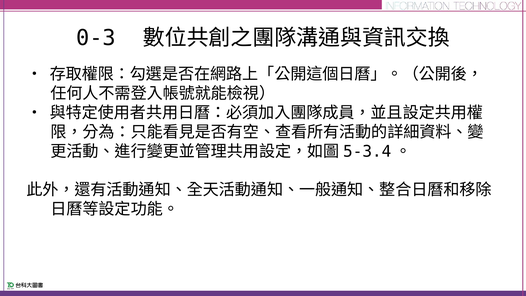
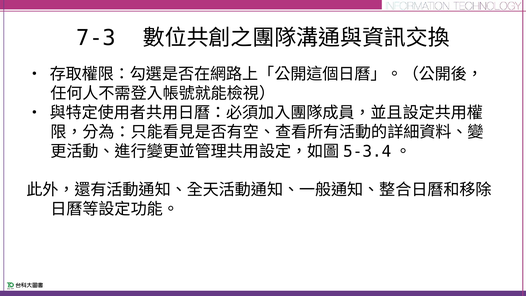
0-3: 0-3 -> 7-3
